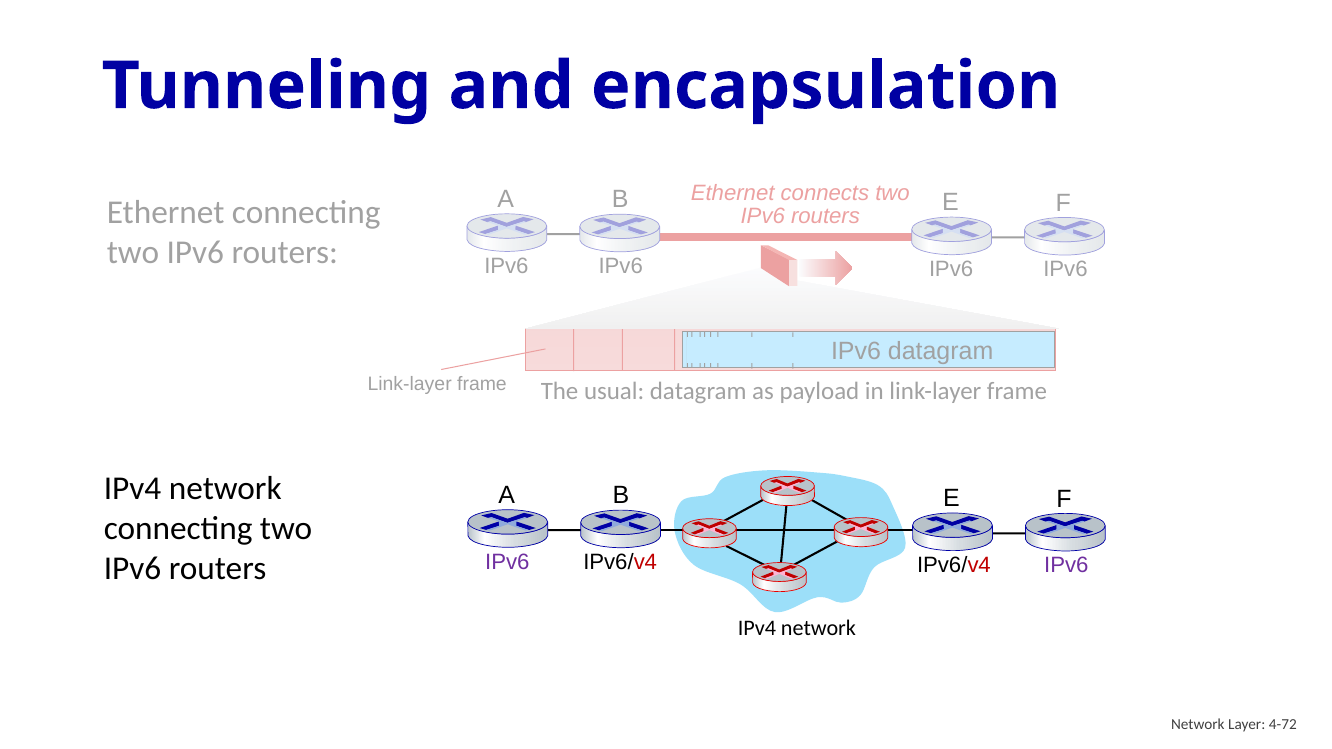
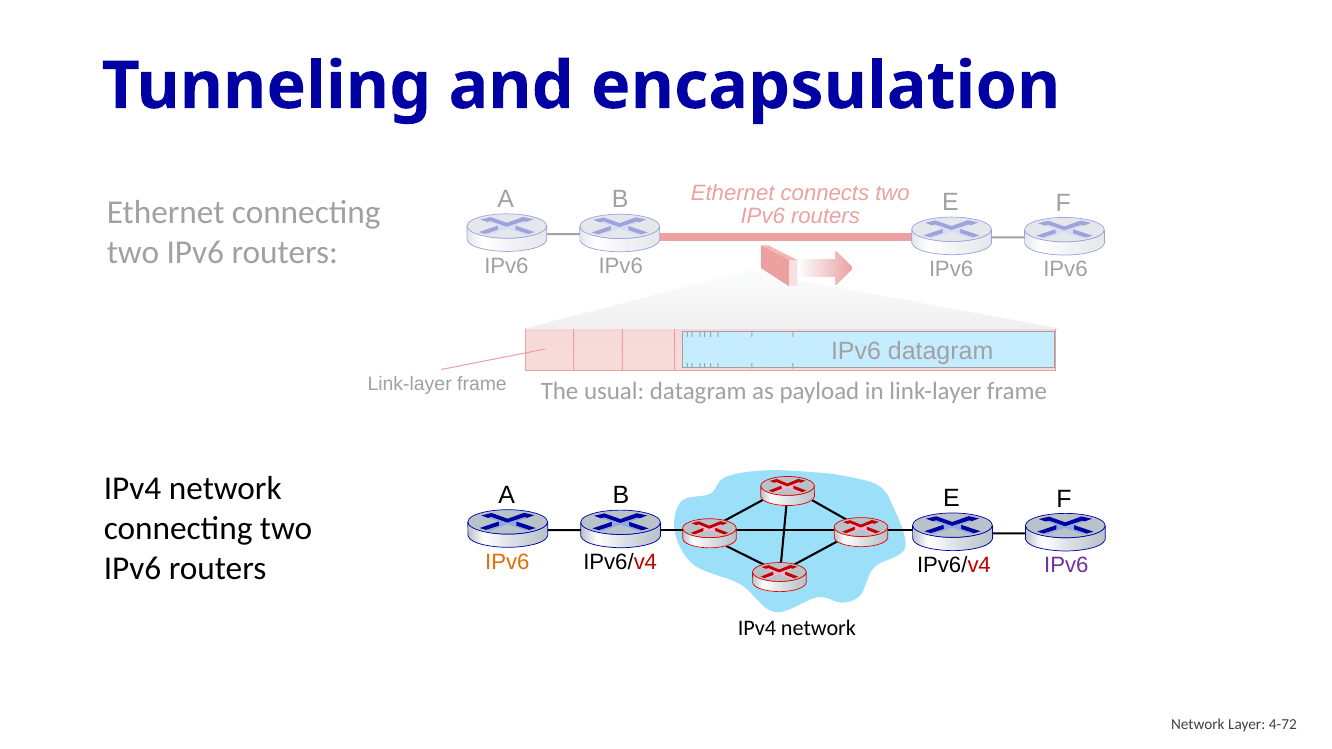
IPv6 at (507, 562) colour: purple -> orange
